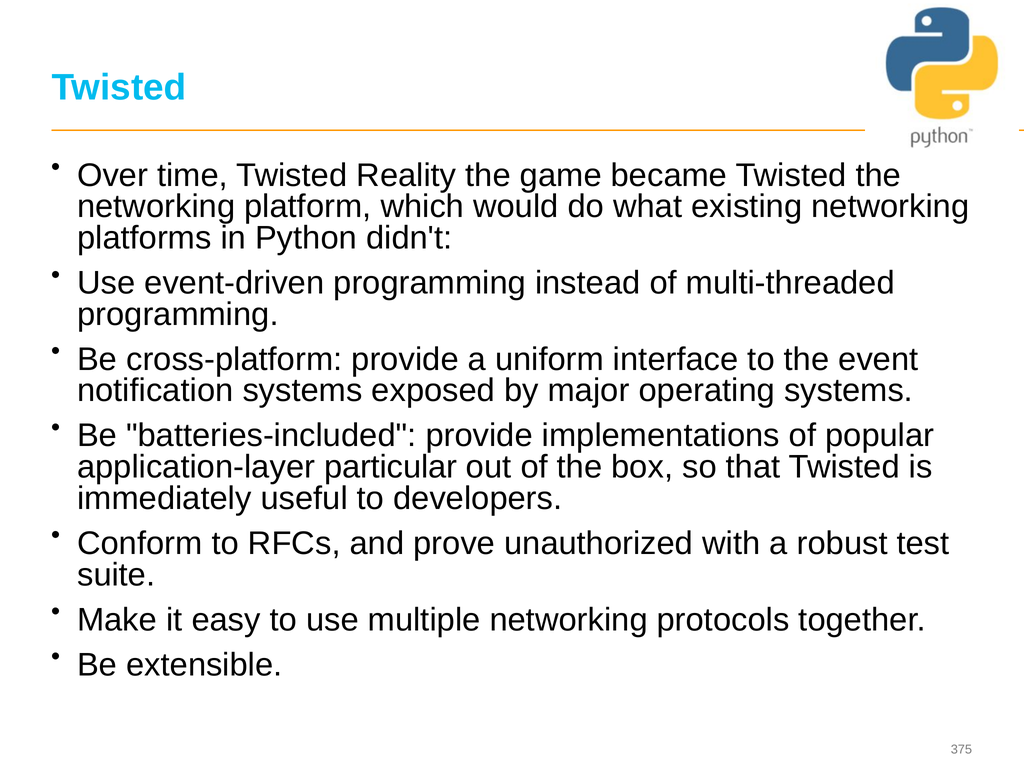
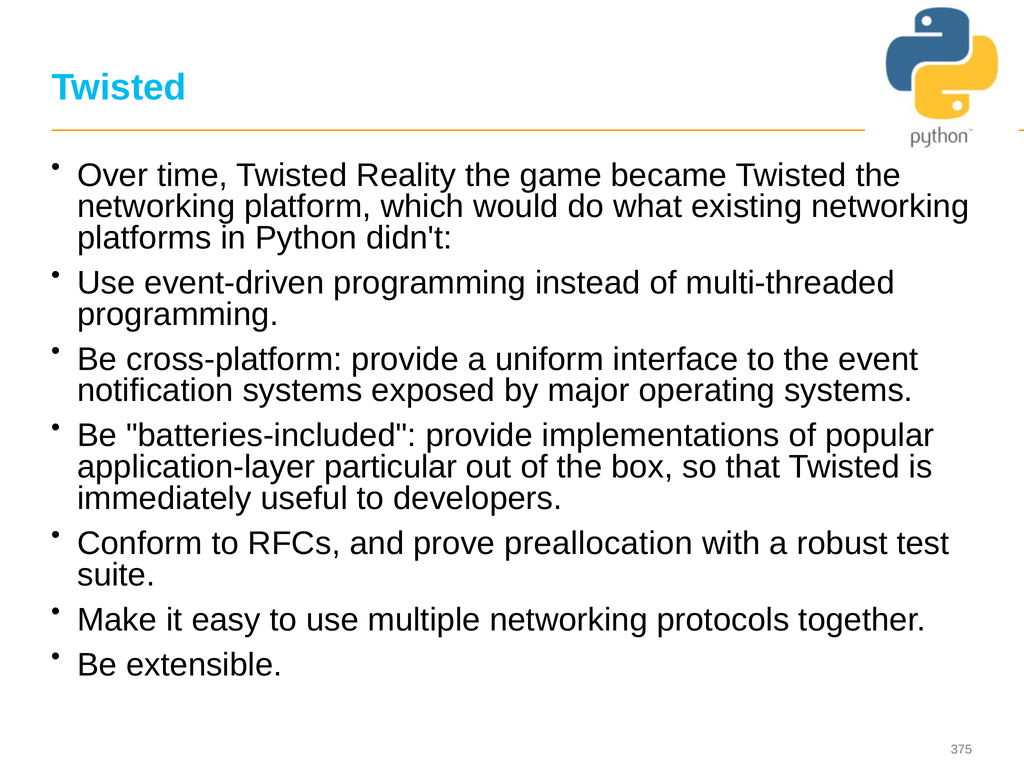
unauthorized: unauthorized -> preallocation
